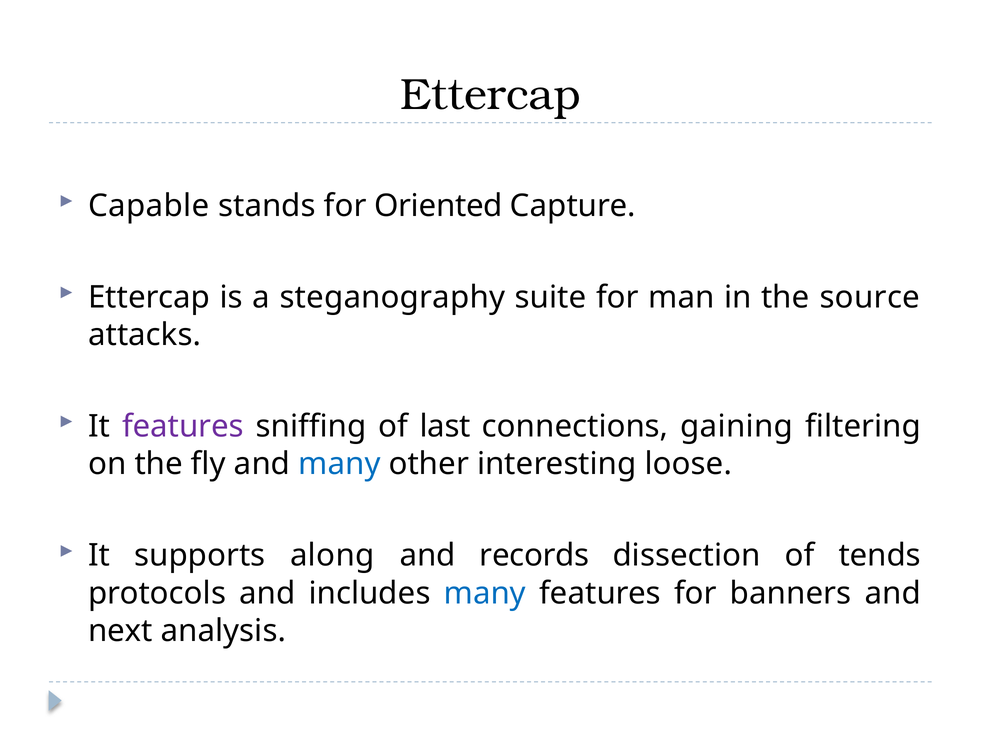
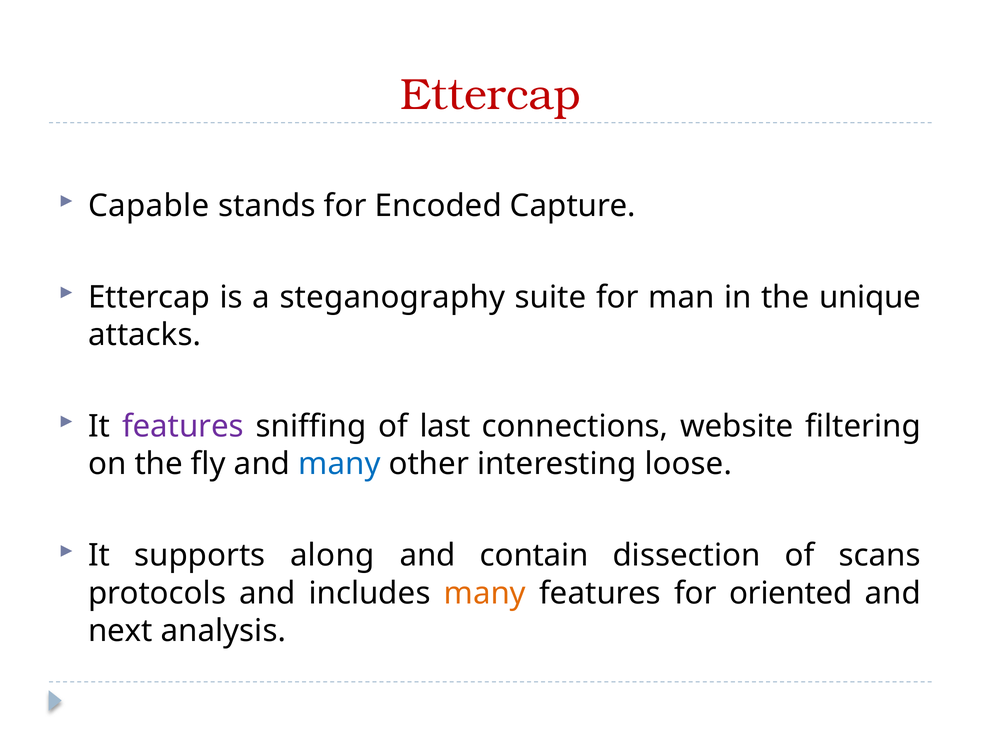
Ettercap at (491, 95) colour: black -> red
Oriented: Oriented -> Encoded
source: source -> unique
gaining: gaining -> website
records: records -> contain
tends: tends -> scans
many at (485, 593) colour: blue -> orange
banners: banners -> oriented
